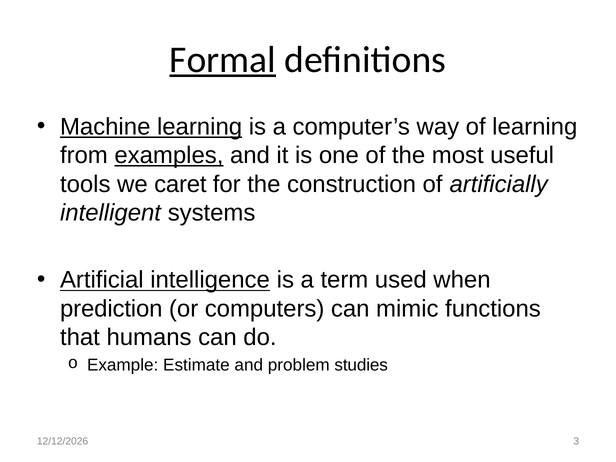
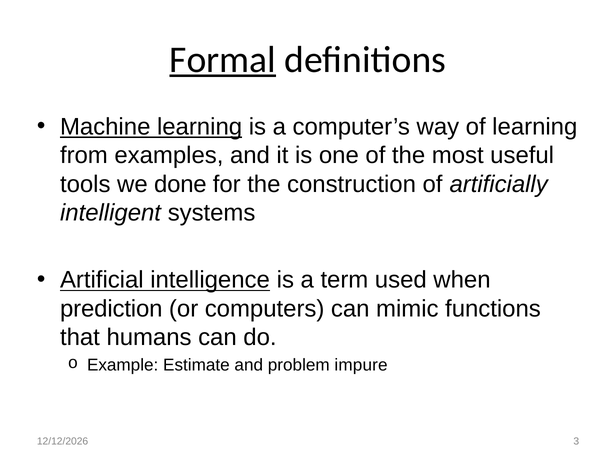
examples underline: present -> none
caret: caret -> done
studies: studies -> impure
